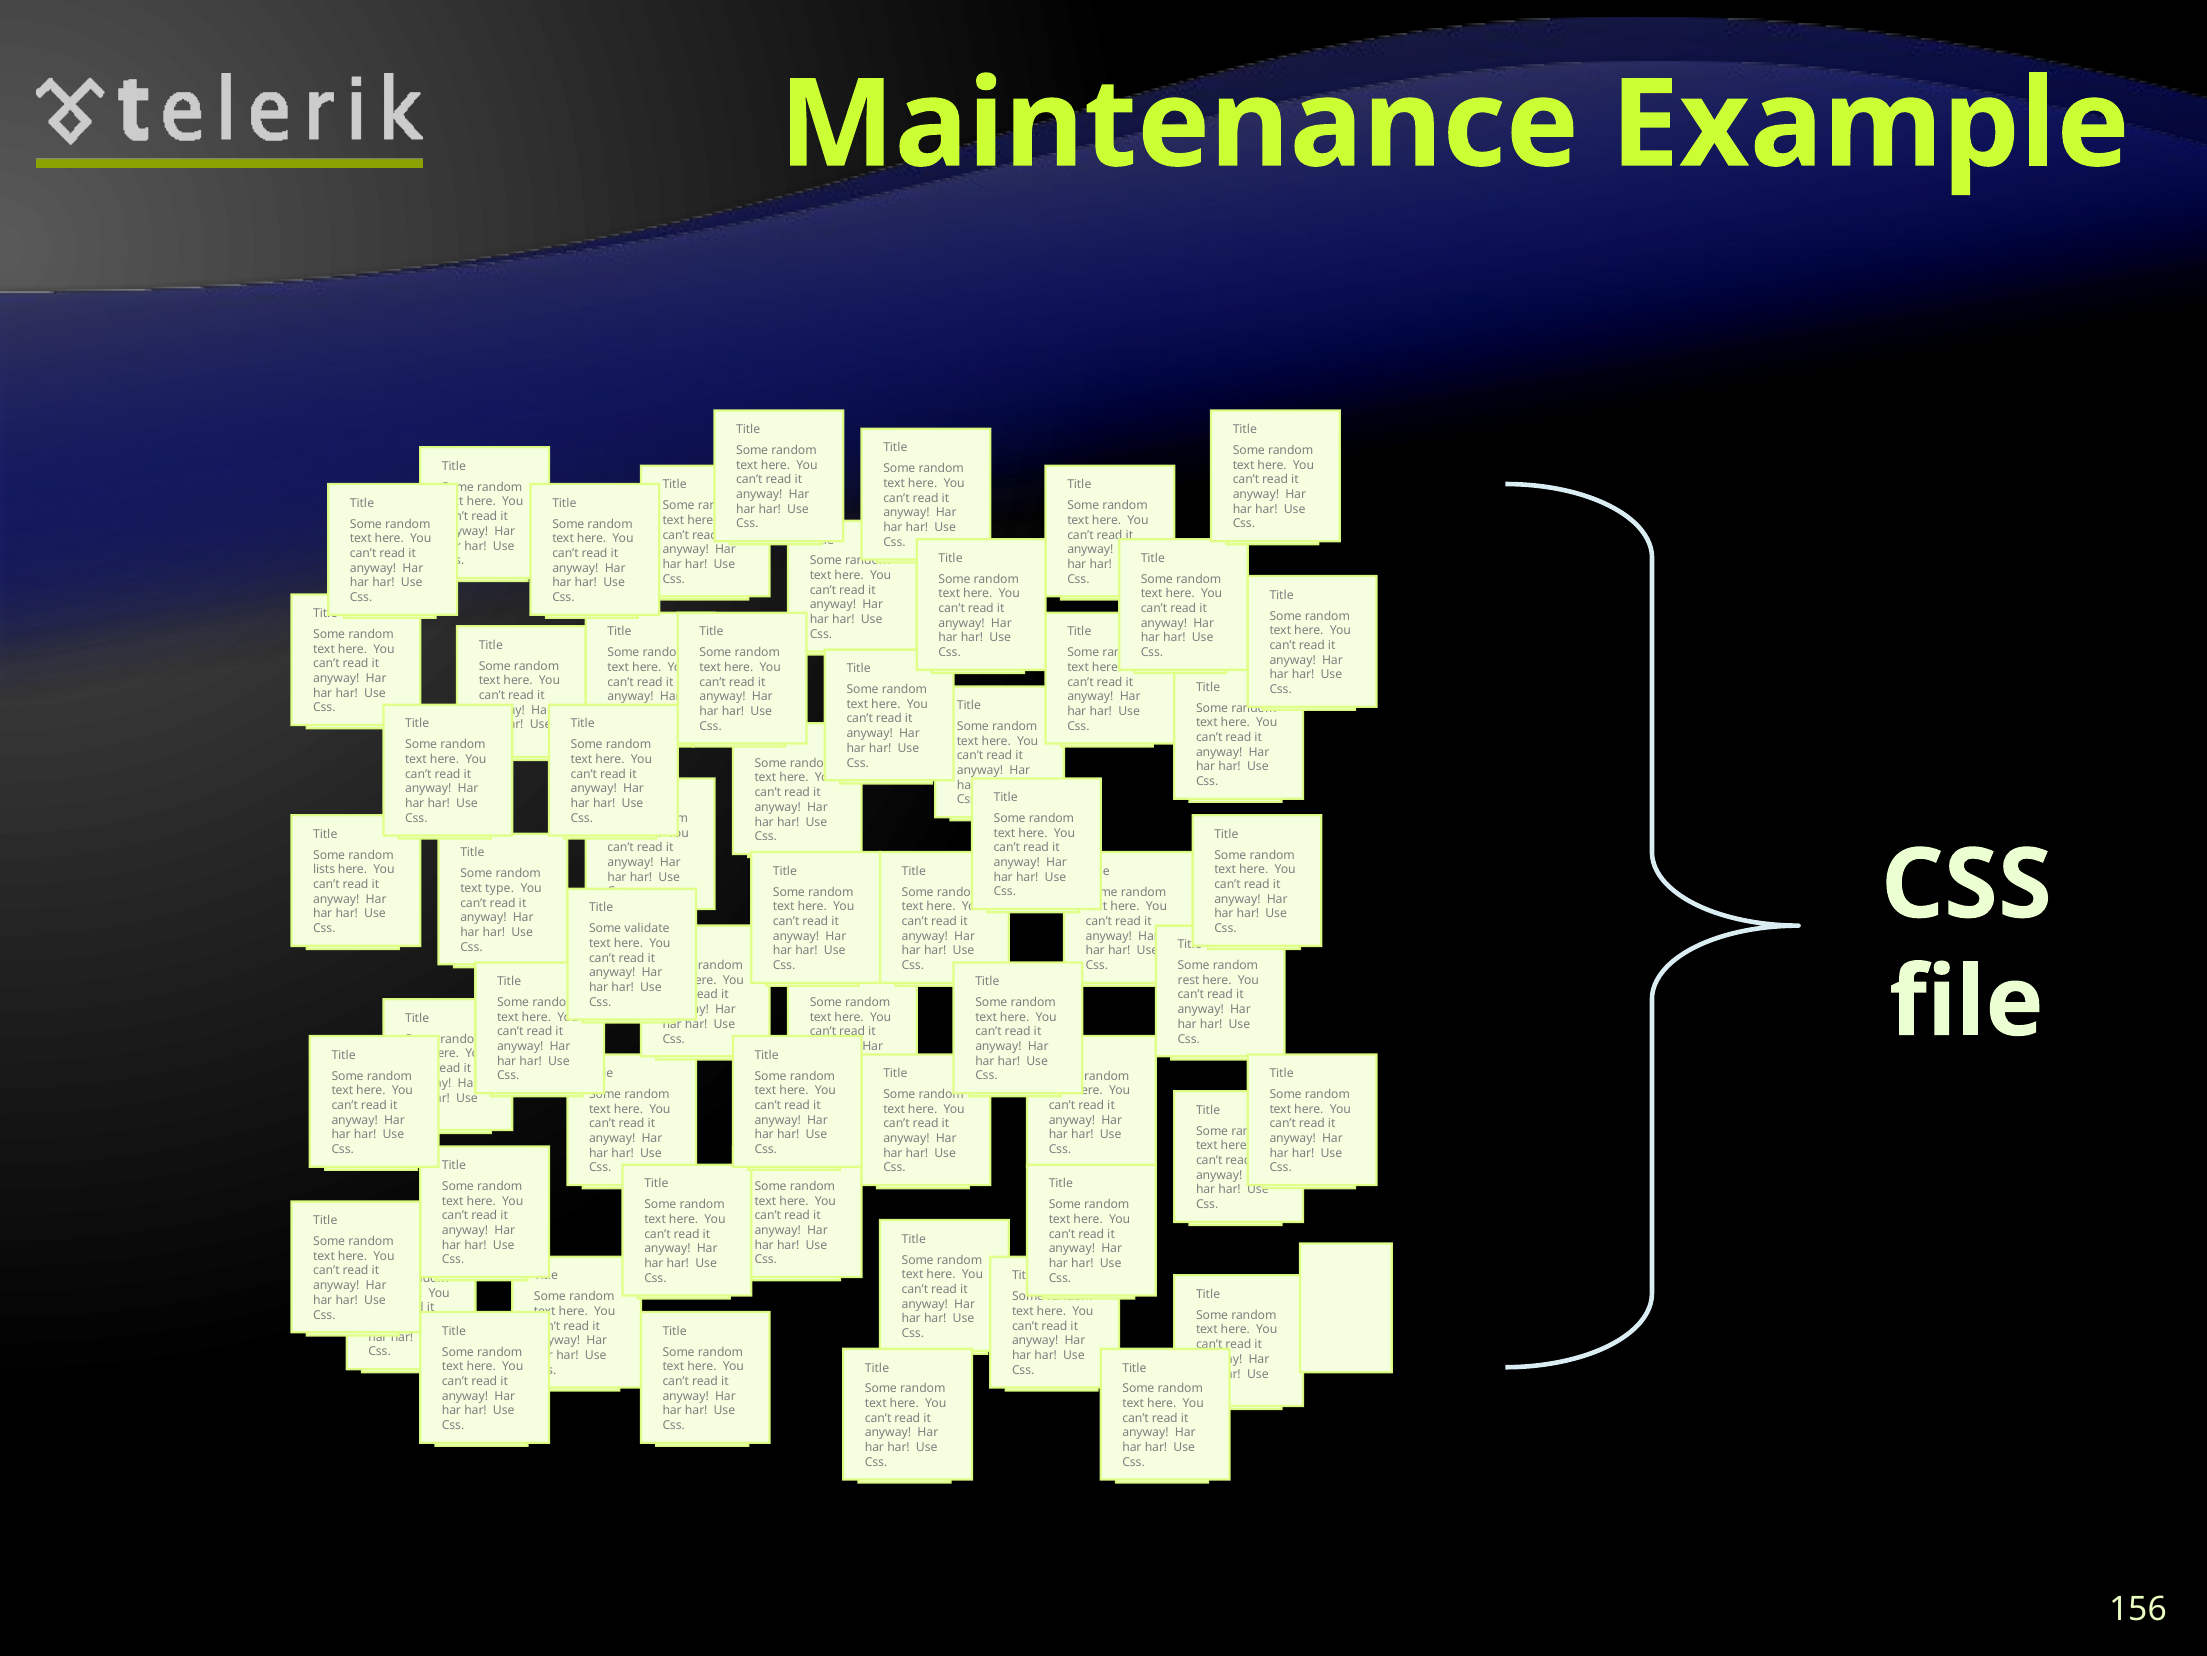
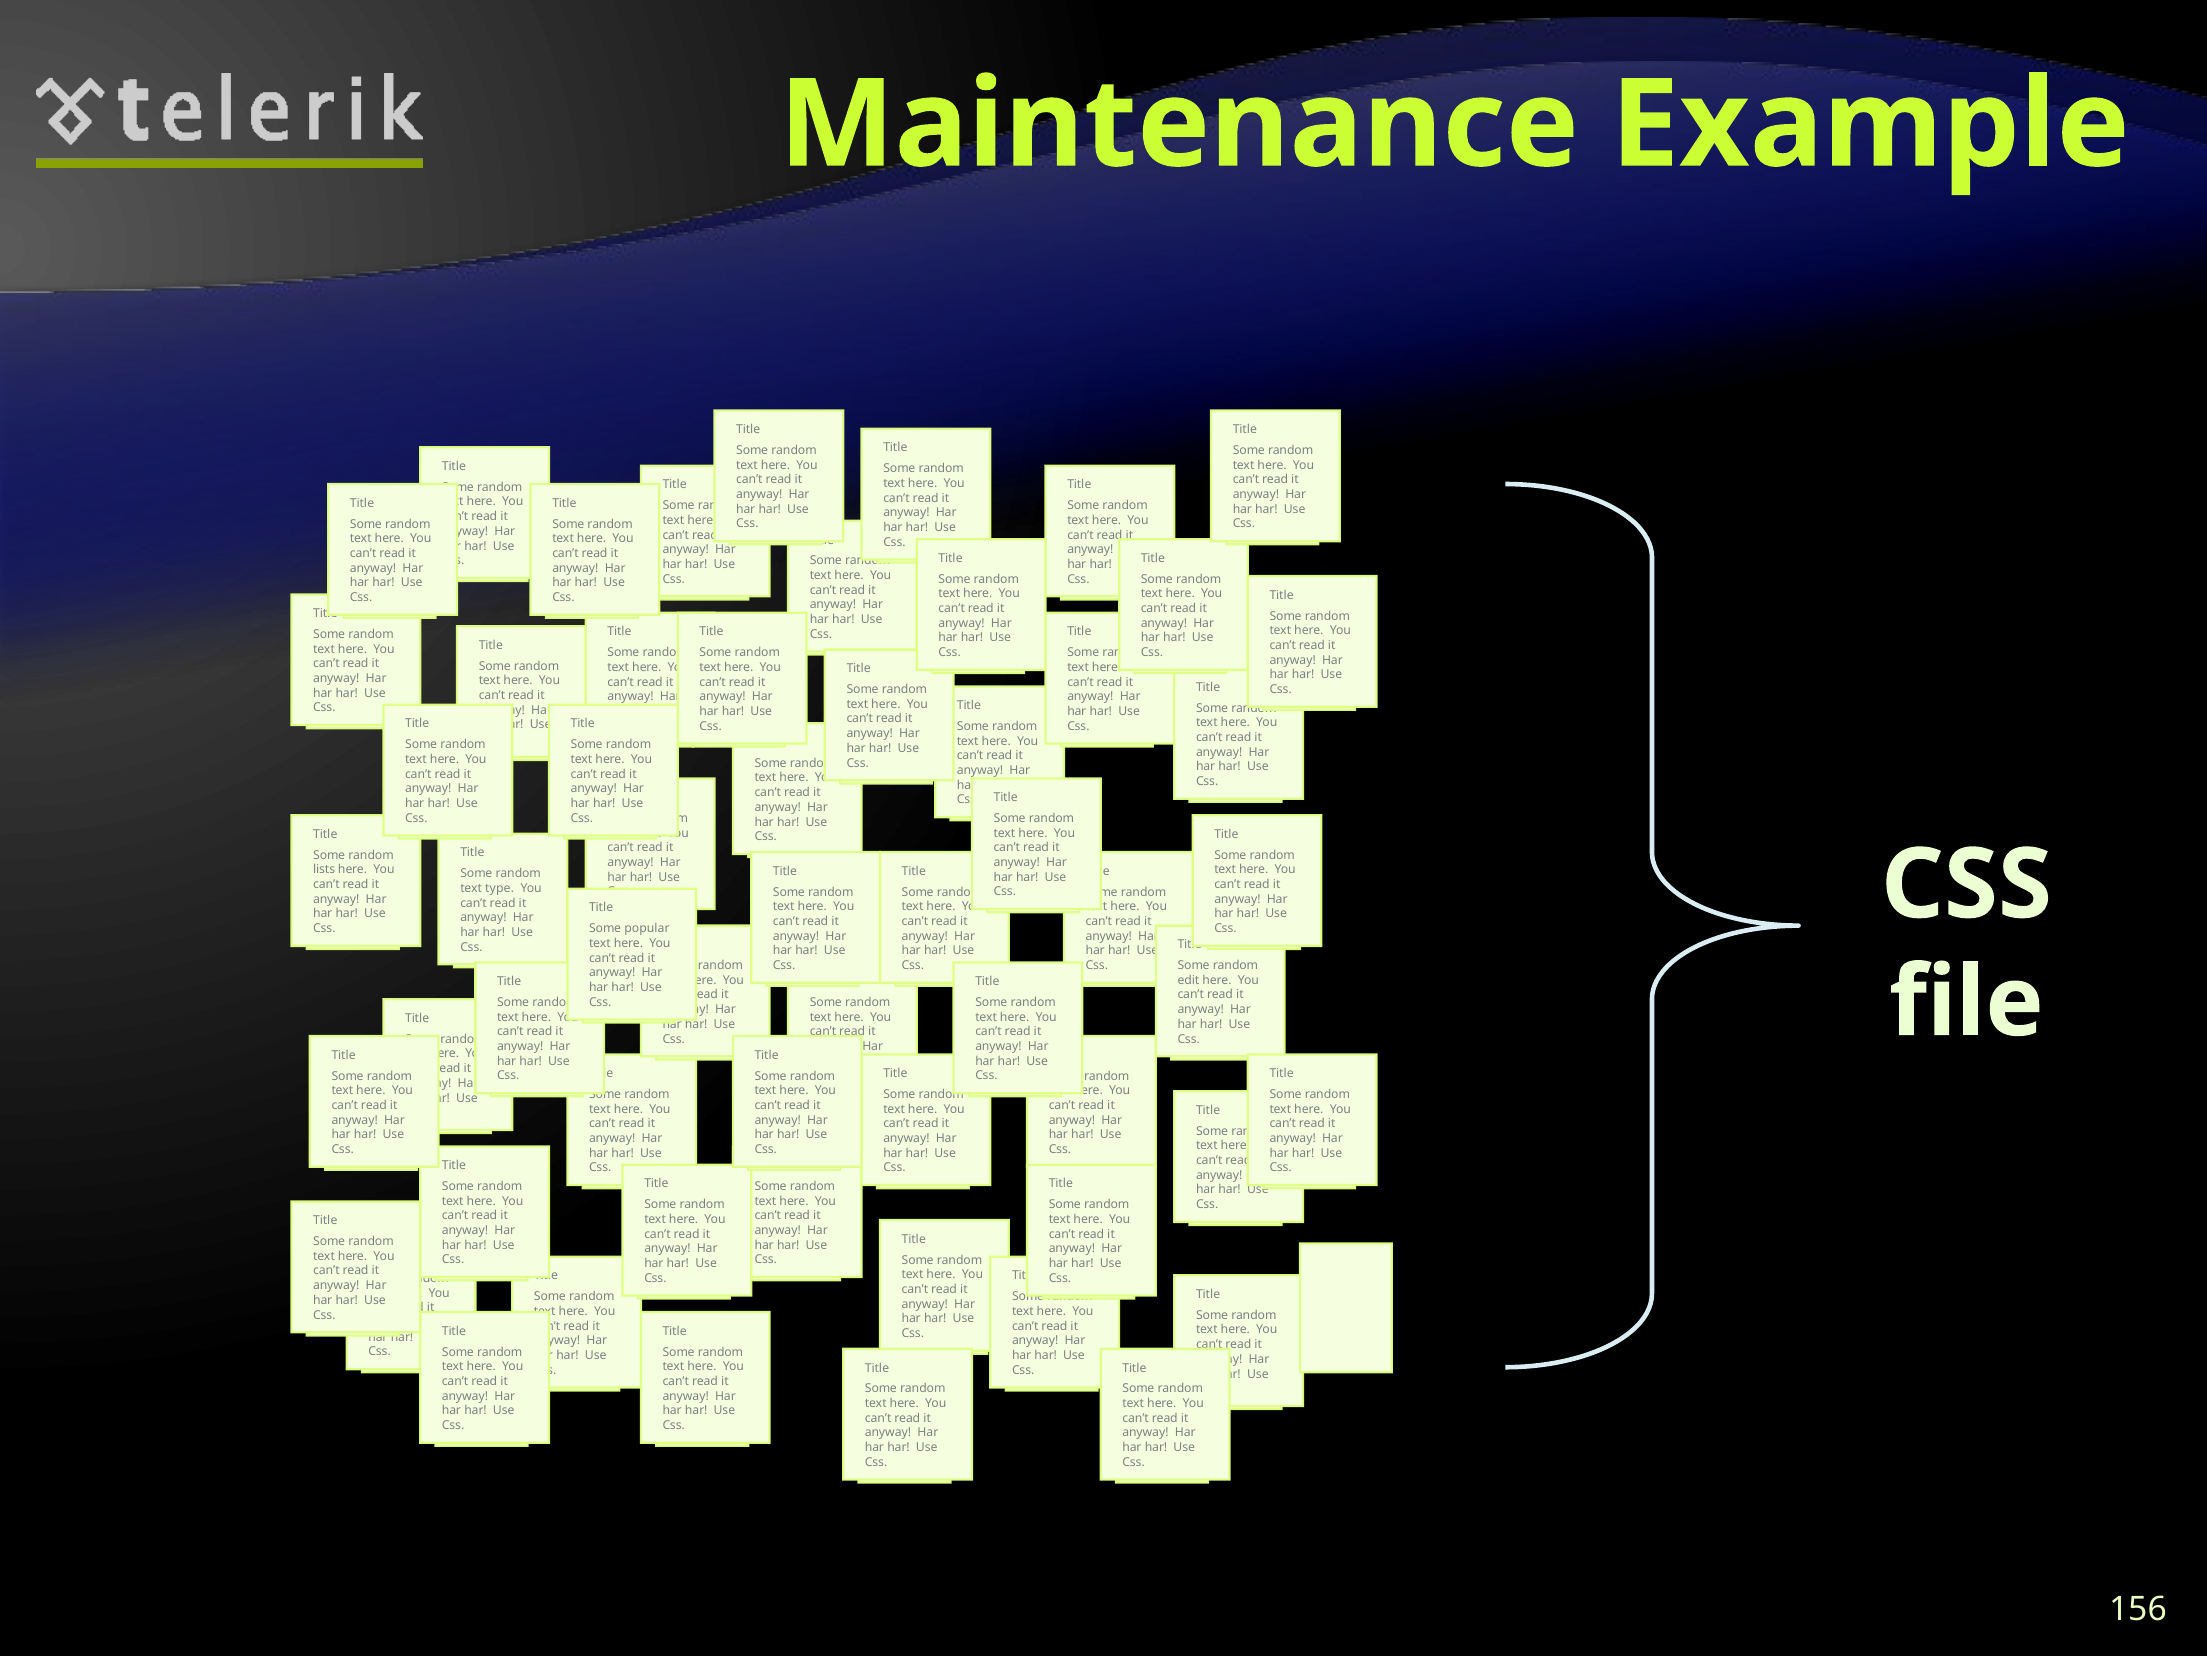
validate: validate -> popular
rest: rest -> edit
